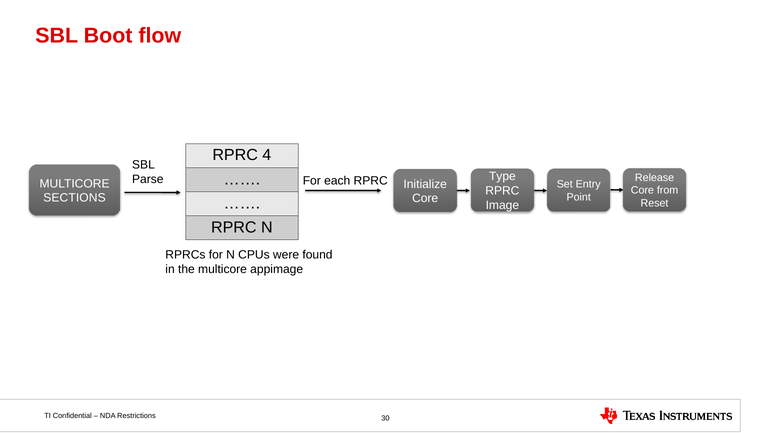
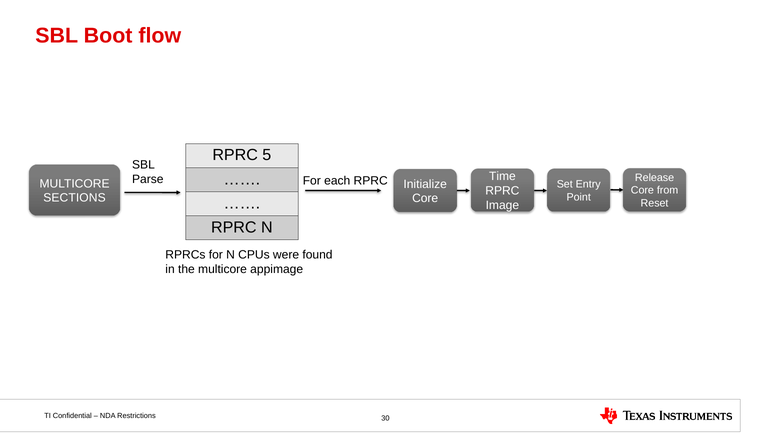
4: 4 -> 5
Type: Type -> Time
